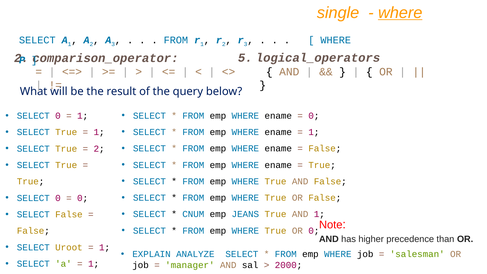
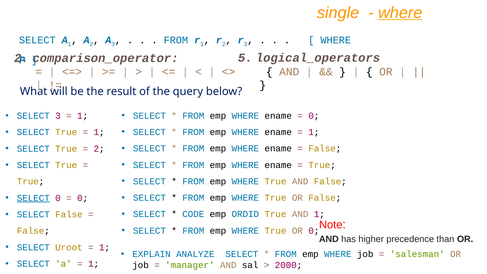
0 at (58, 116): 0 -> 3
SELECT at (33, 198) underline: none -> present
CNUM: CNUM -> CODE
JEANS: JEANS -> ORDID
